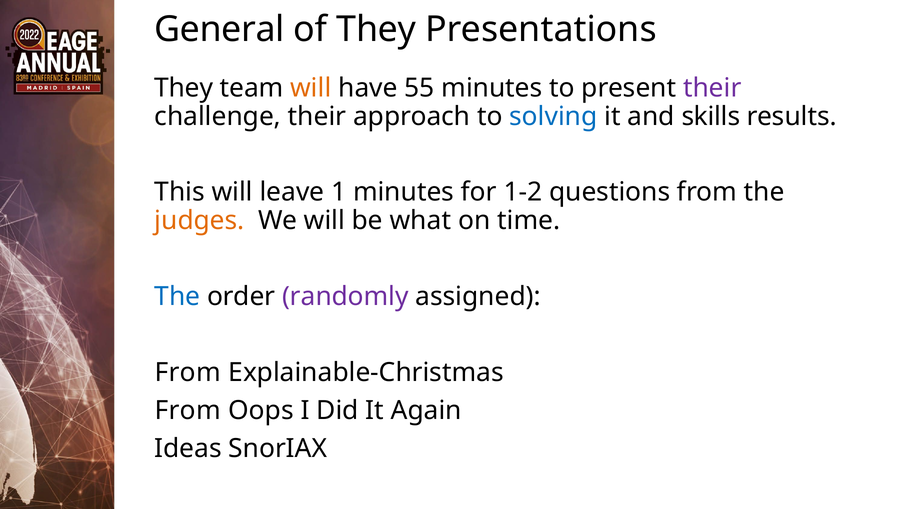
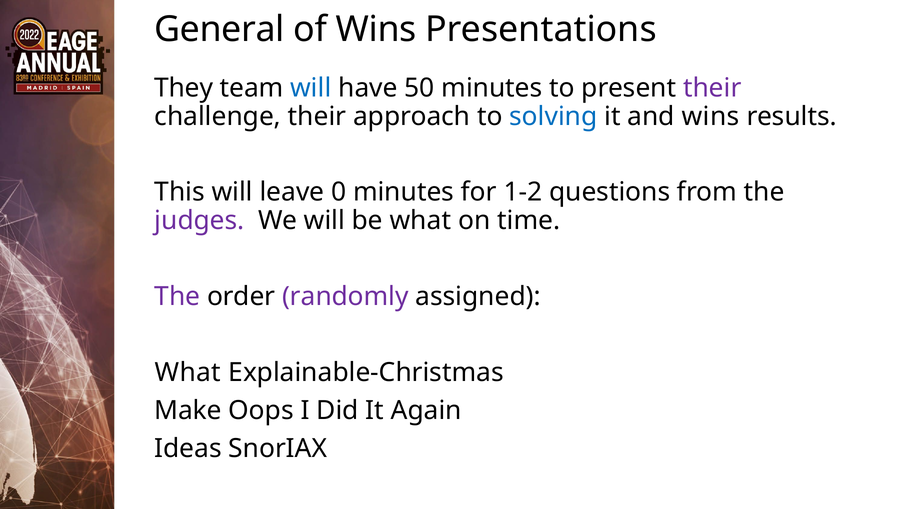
of They: They -> Wins
will at (311, 88) colour: orange -> blue
55: 55 -> 50
and skills: skills -> wins
1: 1 -> 0
judges colour: orange -> purple
The at (177, 297) colour: blue -> purple
From at (188, 373): From -> What
From at (188, 411): From -> Make
